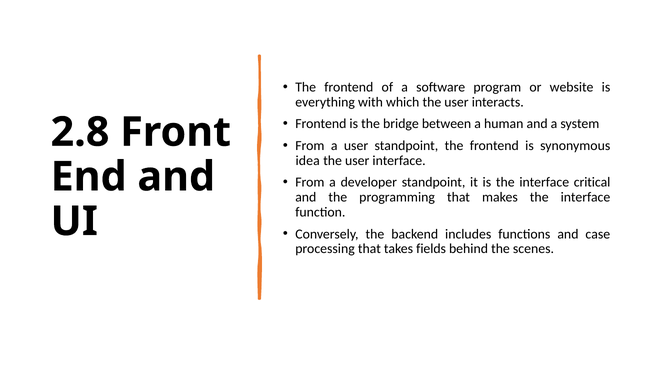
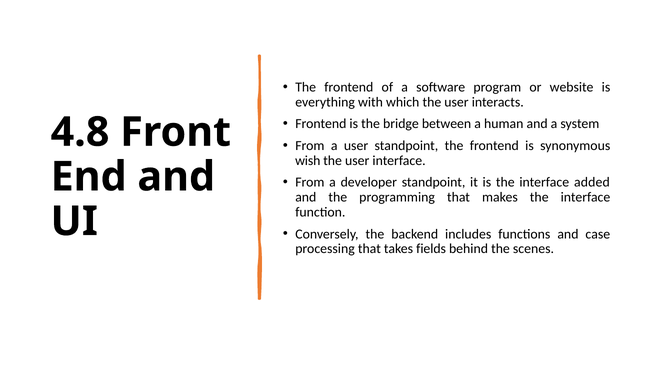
2.8: 2.8 -> 4.8
idea: idea -> wish
critical: critical -> added
